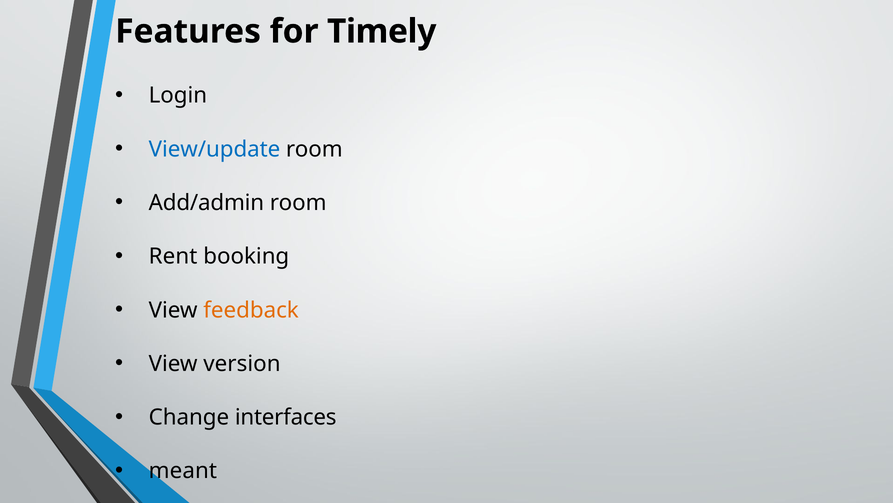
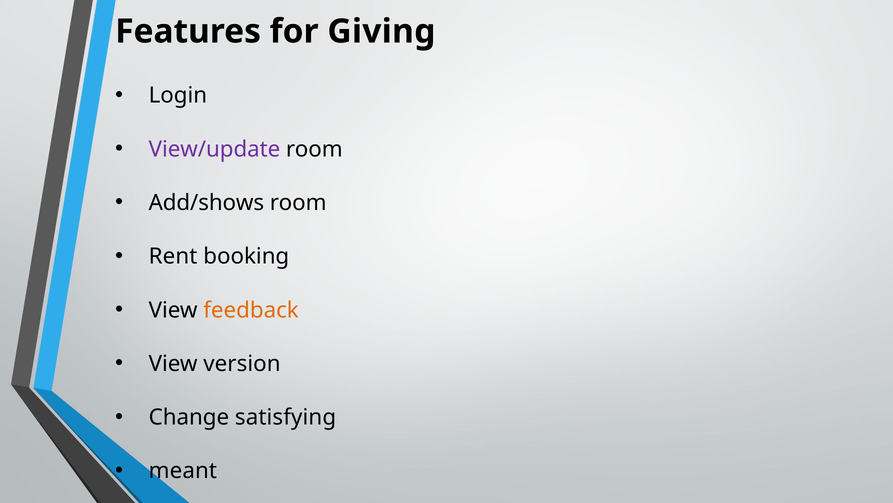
Timely: Timely -> Giving
View/update colour: blue -> purple
Add/admin: Add/admin -> Add/shows
interfaces: interfaces -> satisfying
